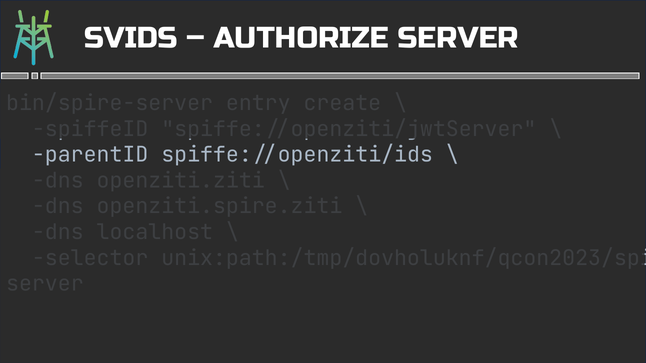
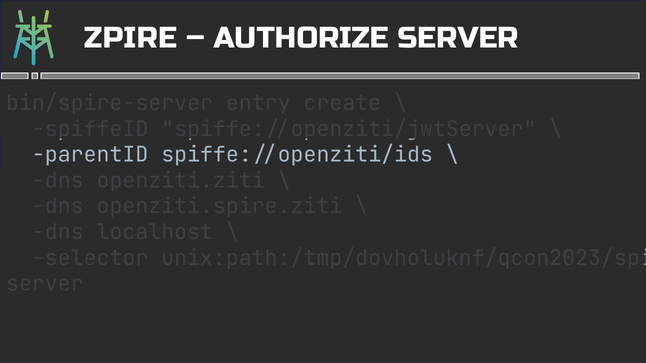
SVIDS: SVIDS -> ZPIRE
